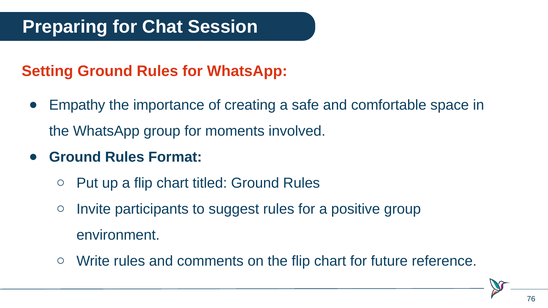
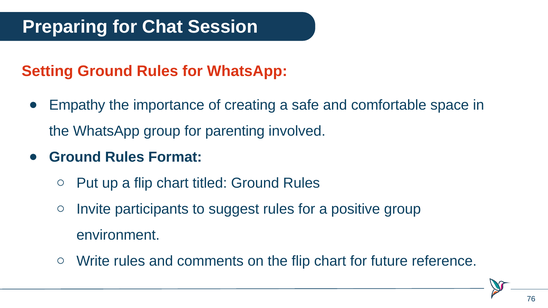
moments: moments -> parenting
